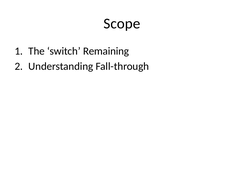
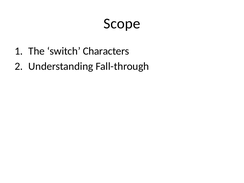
Remaining: Remaining -> Characters
